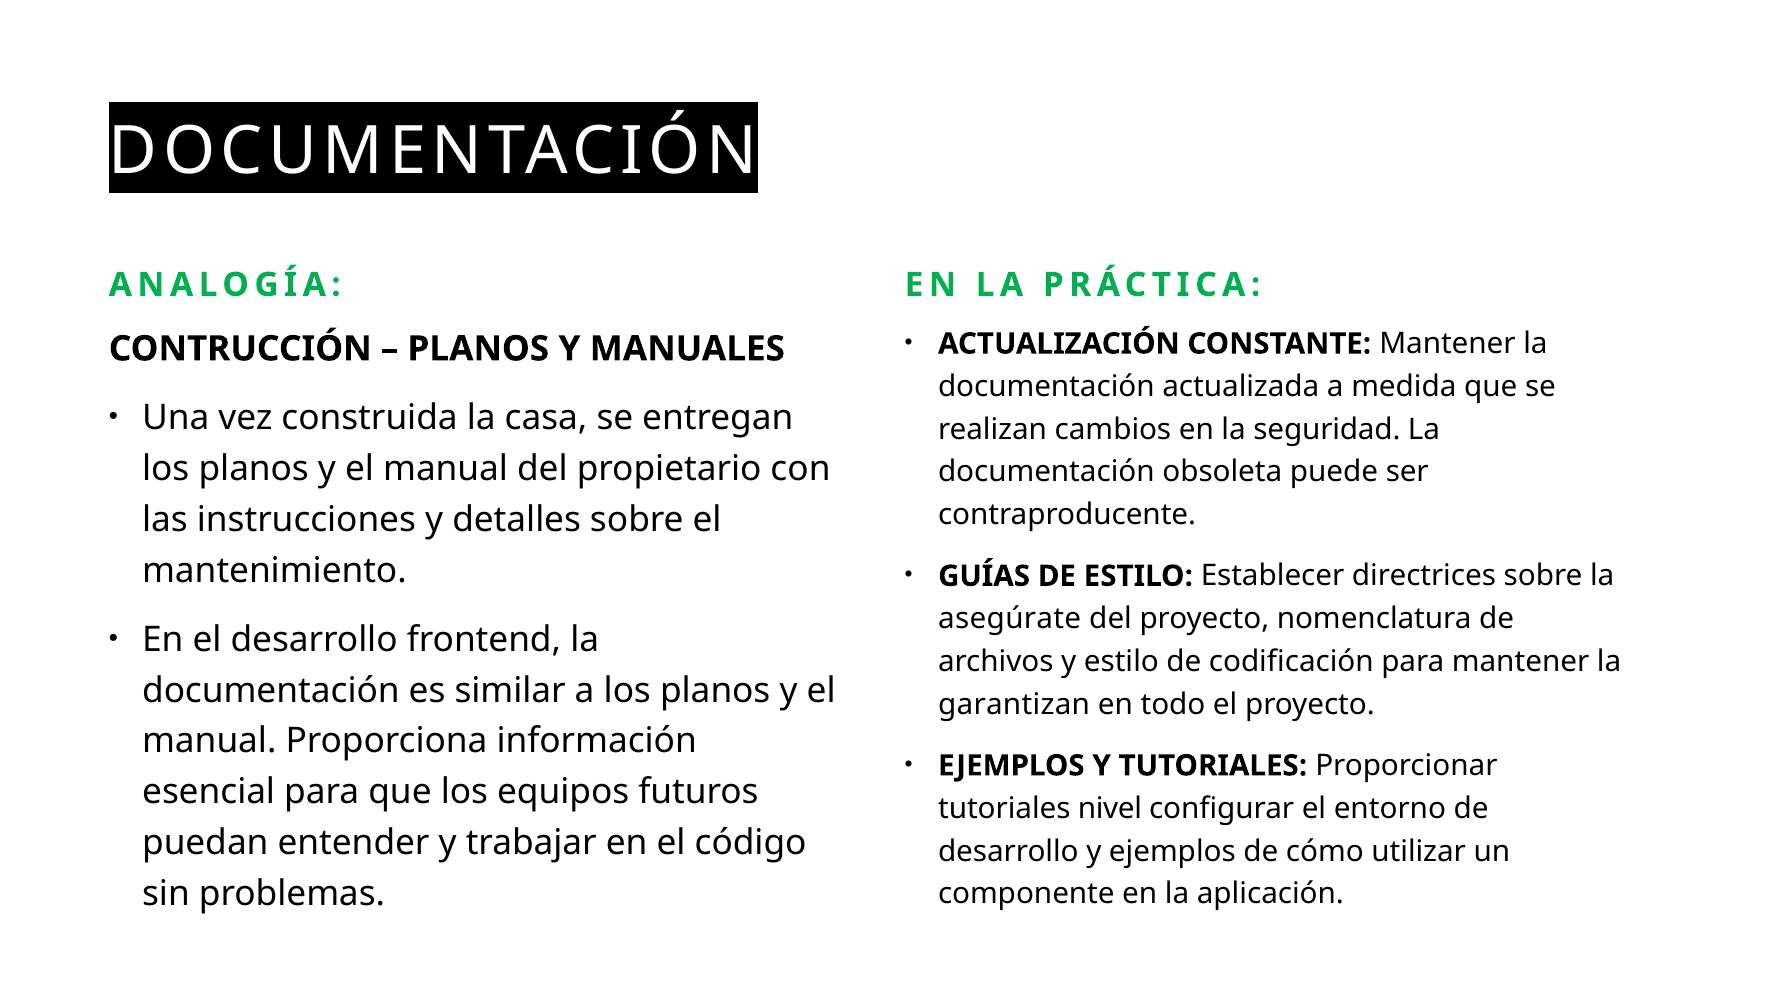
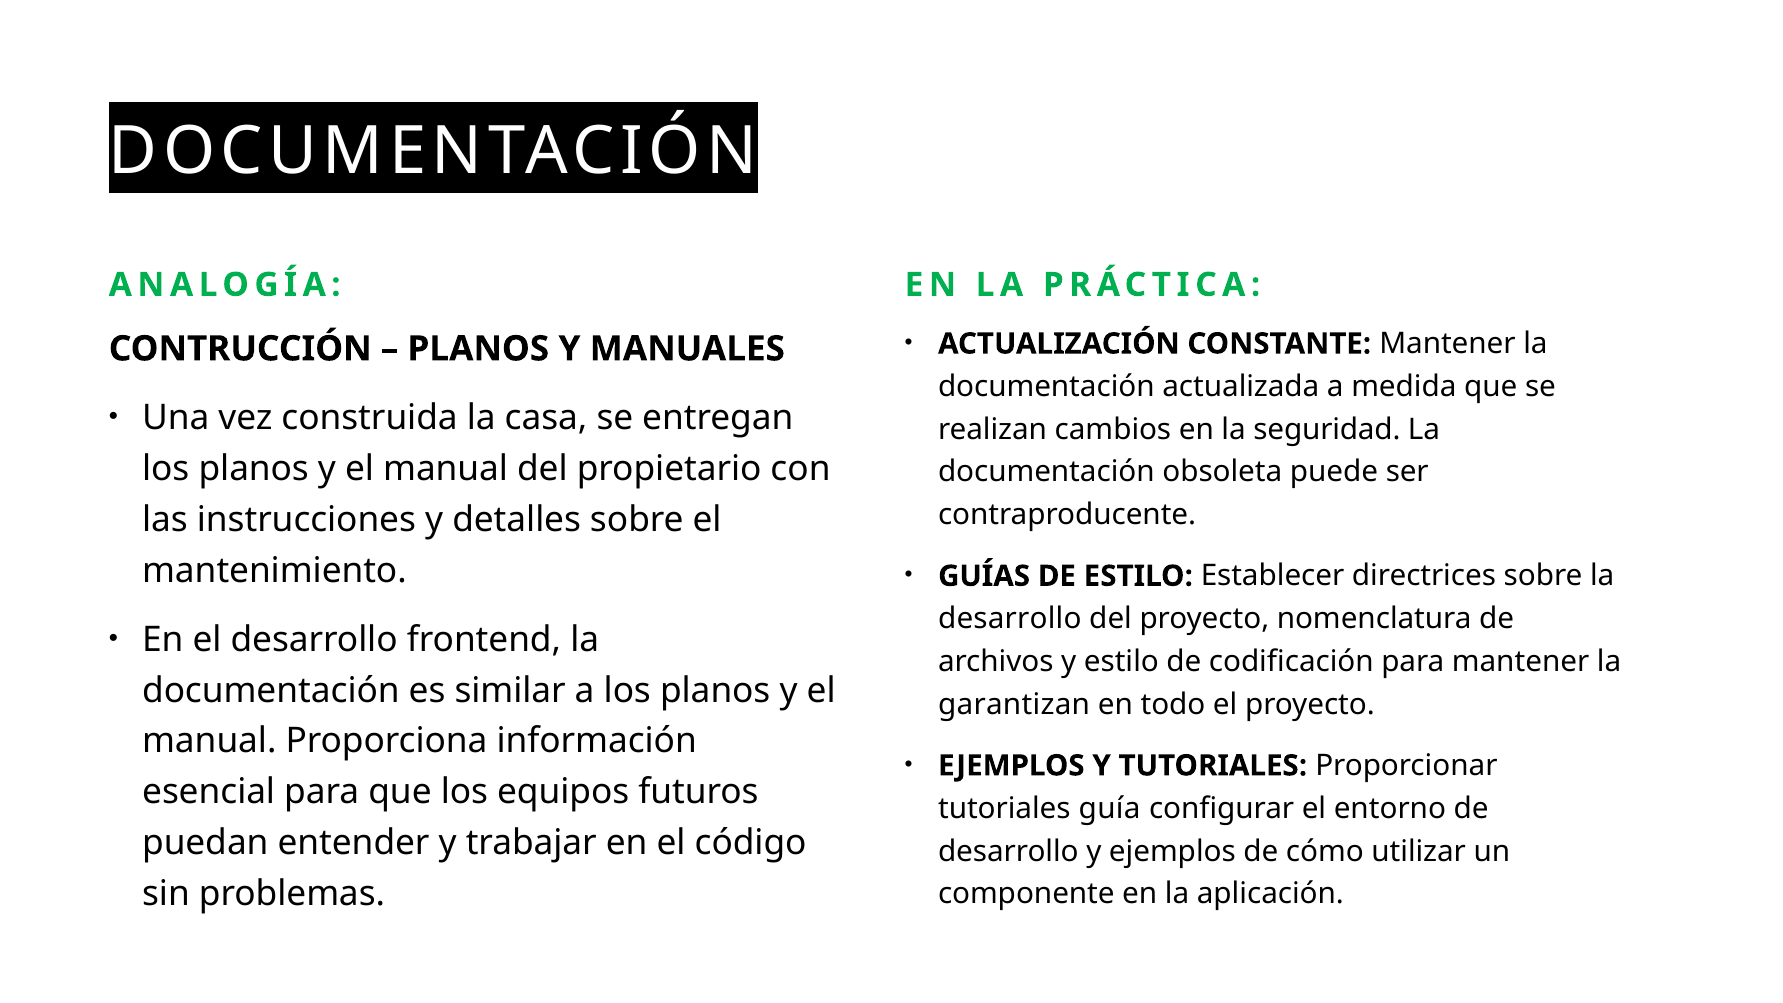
asegúrate at (1010, 619): asegúrate -> desarrollo
nivel: nivel -> guía
